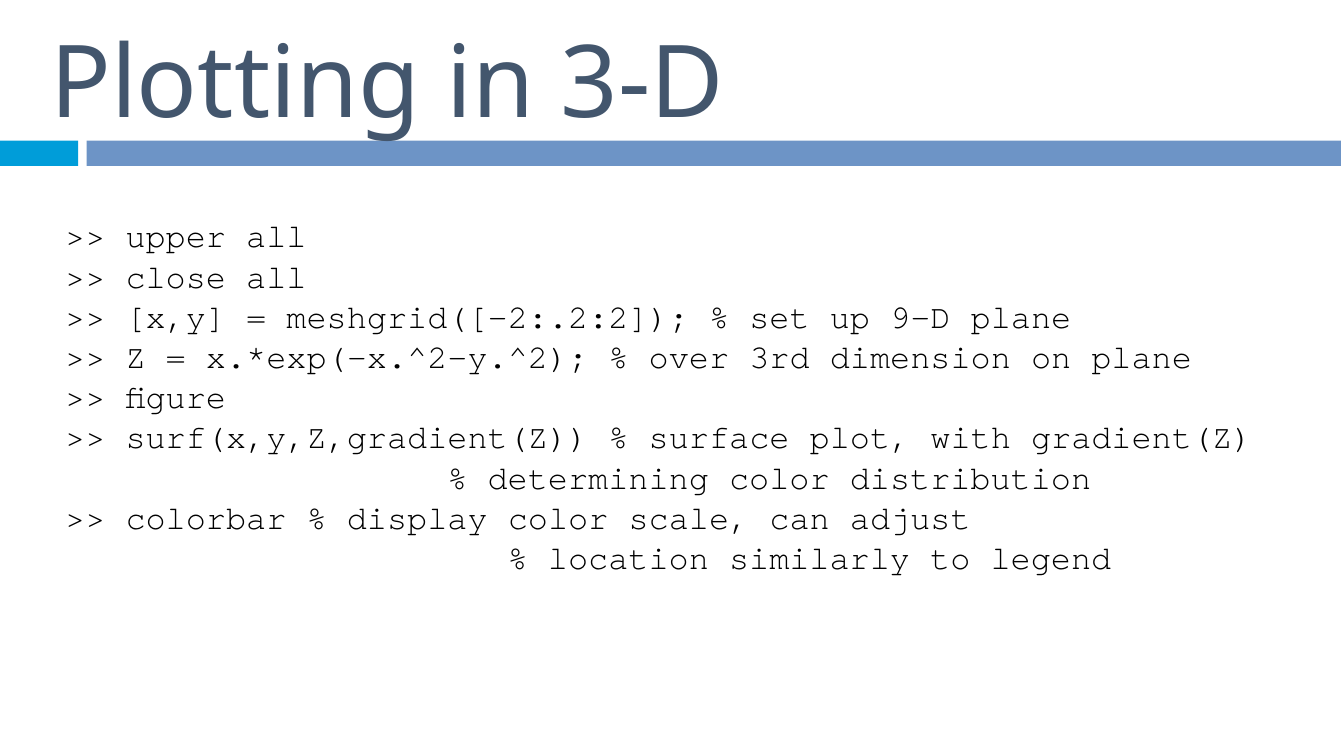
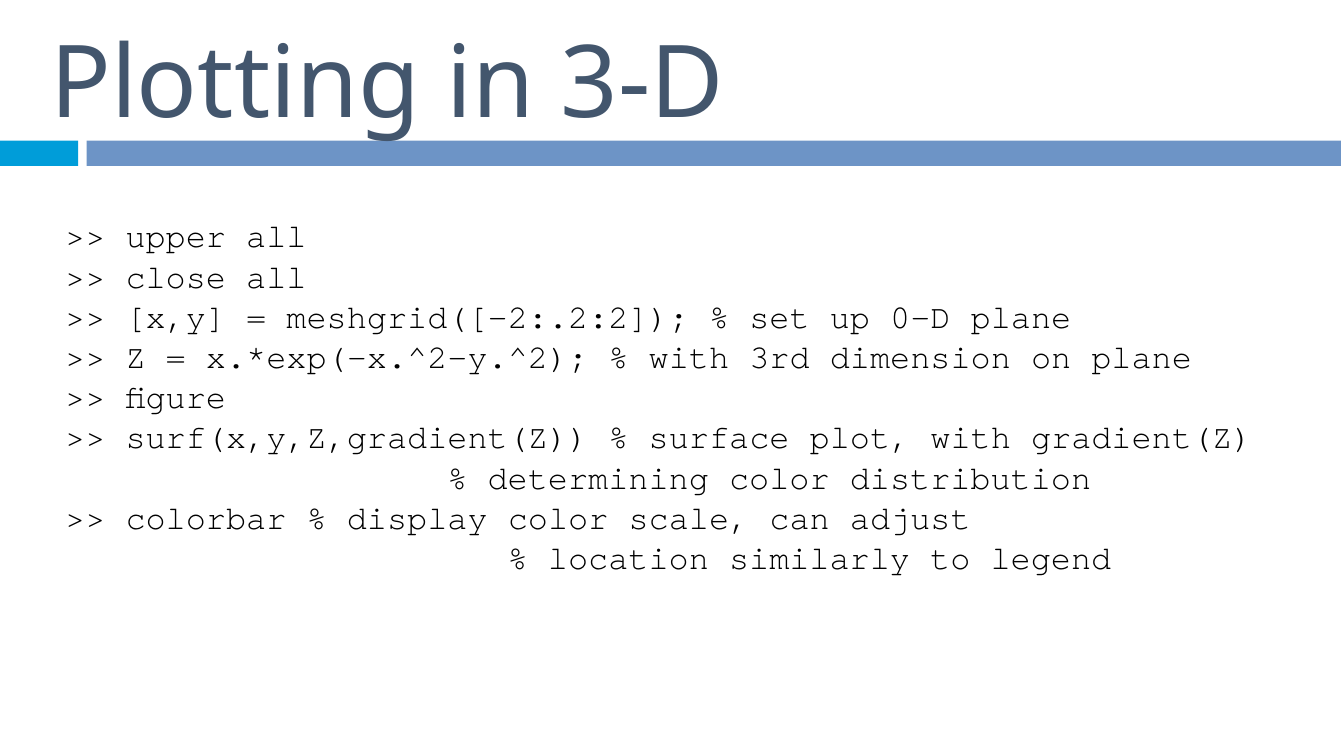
9-D: 9-D -> 0-D
over at (689, 358): over -> with
